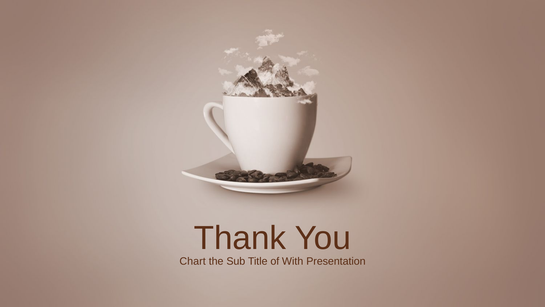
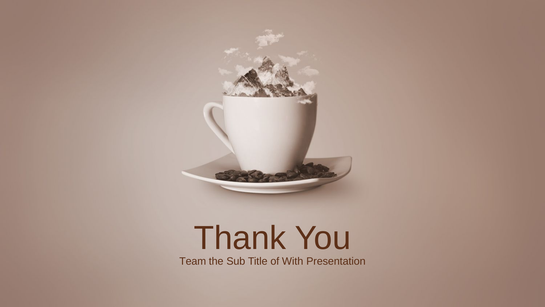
Chart: Chart -> Team
